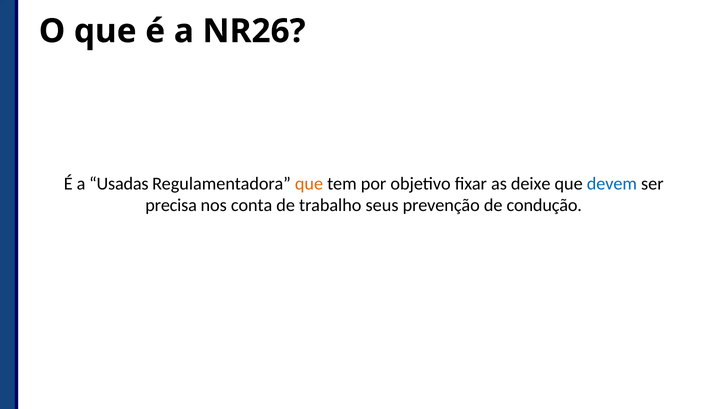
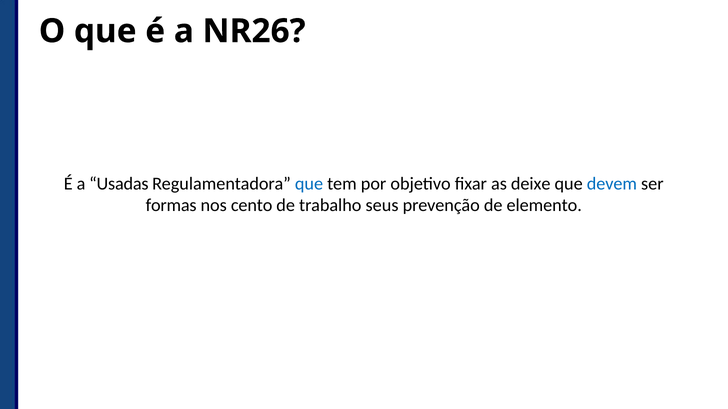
que at (309, 184) colour: orange -> blue
precisa: precisa -> formas
conta: conta -> cento
condução: condução -> elemento
